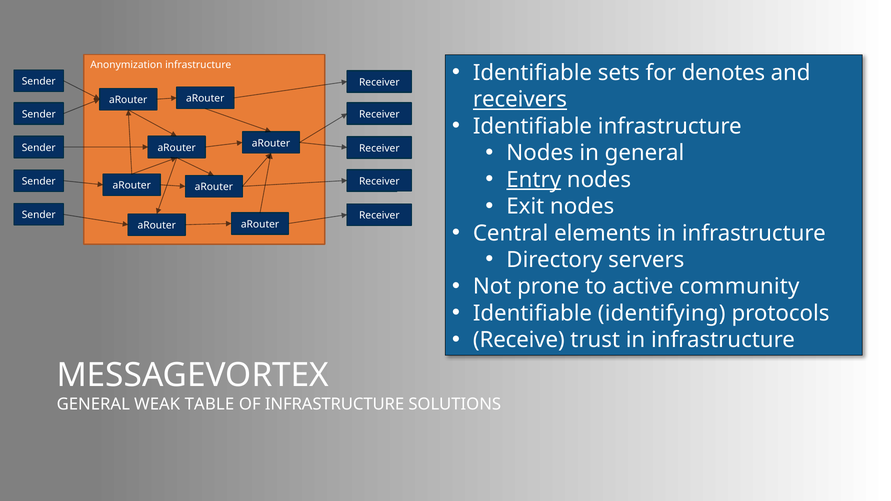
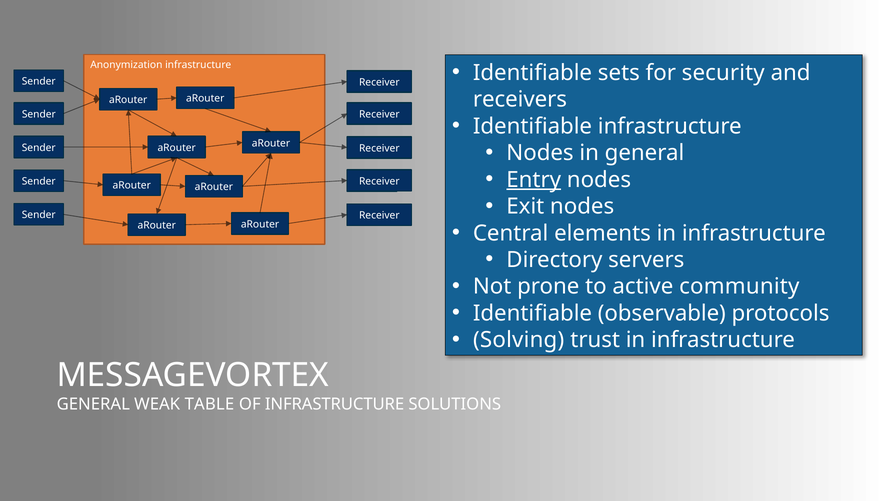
denotes: denotes -> security
receivers underline: present -> none
identifying: identifying -> observable
Receive: Receive -> Solving
